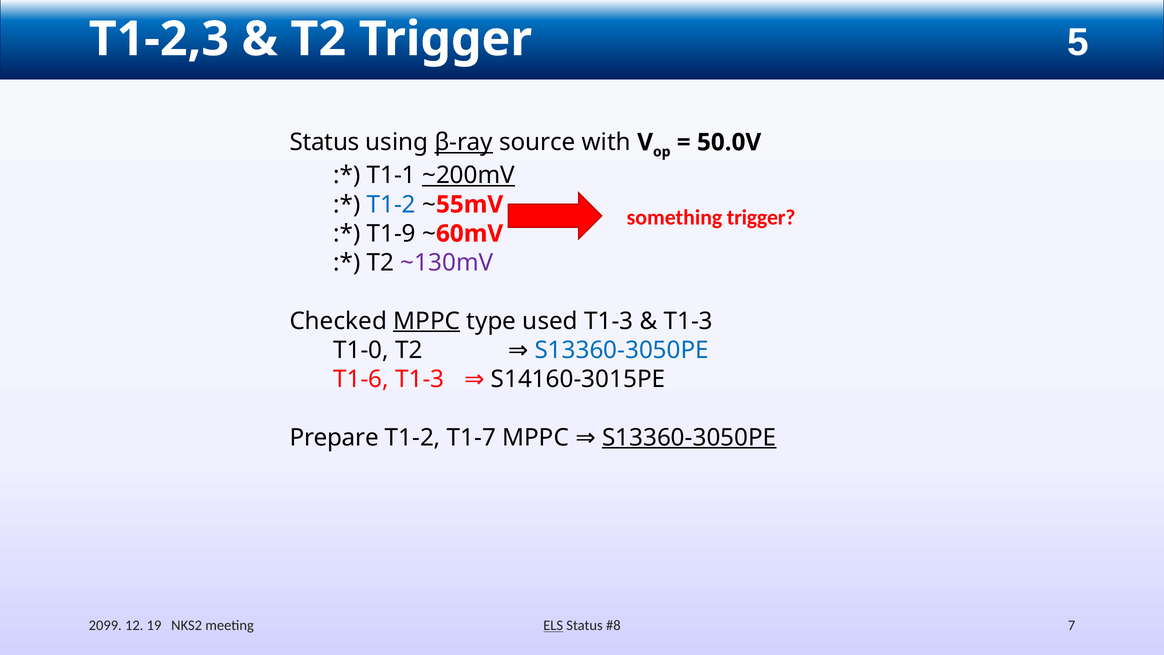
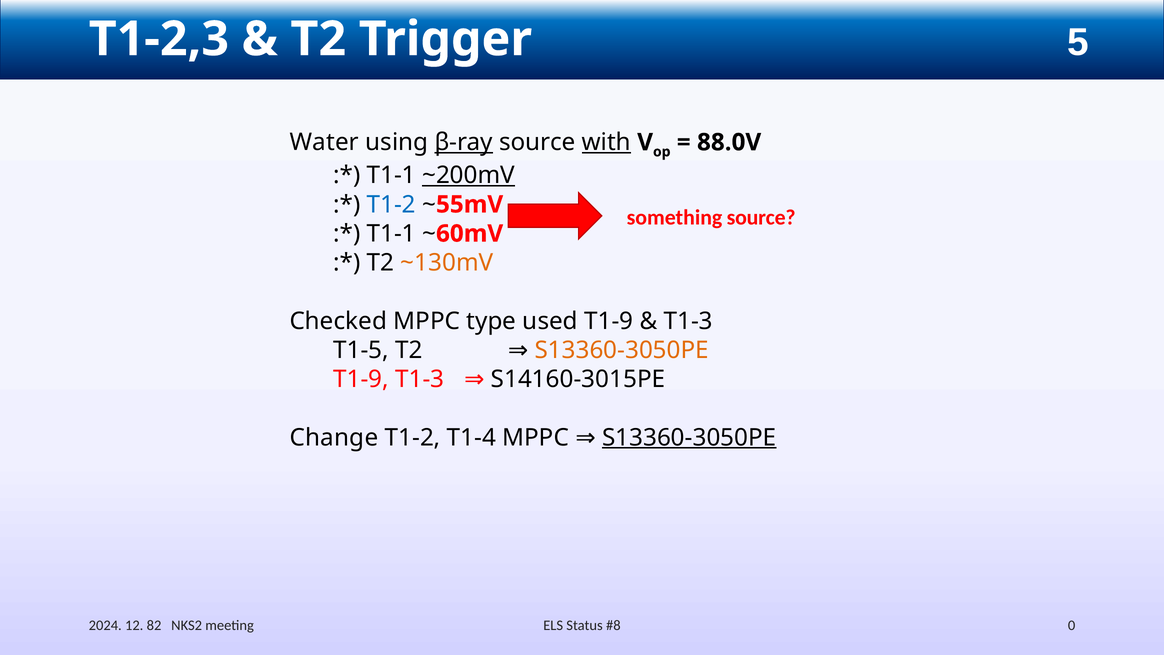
Status at (324, 142): Status -> Water
with underline: none -> present
50.0V: 50.0V -> 88.0V
something trigger: trigger -> source
T1-9 at (391, 234): T1-9 -> T1-1
~130mV colour: purple -> orange
MPPC at (427, 321) underline: present -> none
used T1-3: T1-3 -> T1-9
T1-0: T1-0 -> T1-5
S13360-3050PE at (622, 350) colour: blue -> orange
T1-6 at (361, 379): T1-6 -> T1-9
Prepare: Prepare -> Change
T1-7: T1-7 -> T1-4
2099: 2099 -> 2024
19: 19 -> 82
ELS underline: present -> none
7: 7 -> 0
